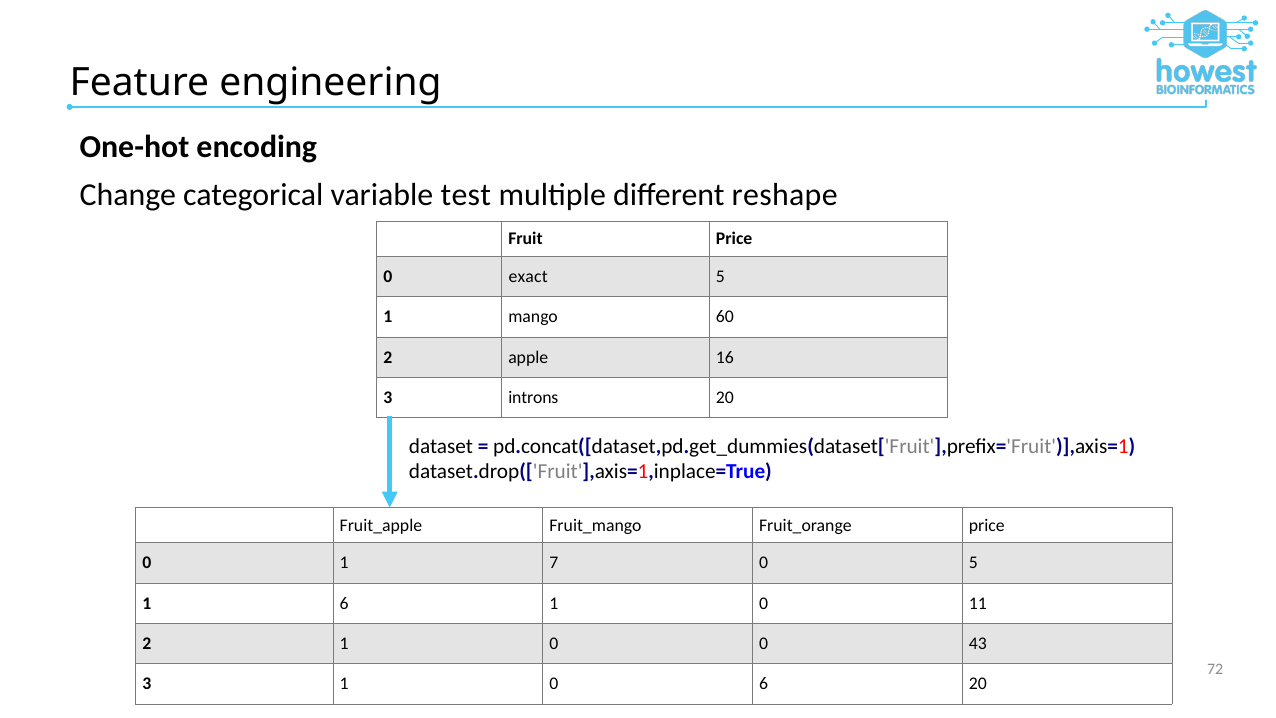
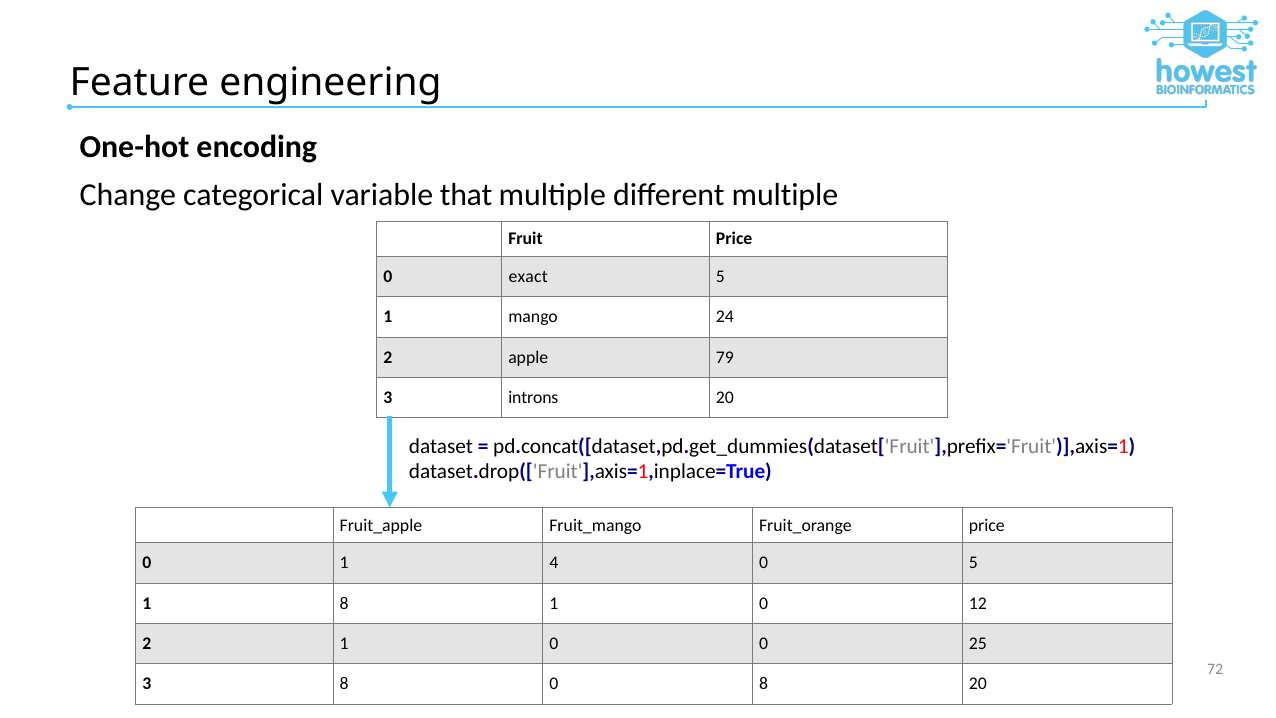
test: test -> that
different reshape: reshape -> multiple
60: 60 -> 24
16: 16 -> 79
7: 7 -> 4
1 6: 6 -> 8
11: 11 -> 12
43: 43 -> 25
3 1: 1 -> 8
0 6: 6 -> 8
